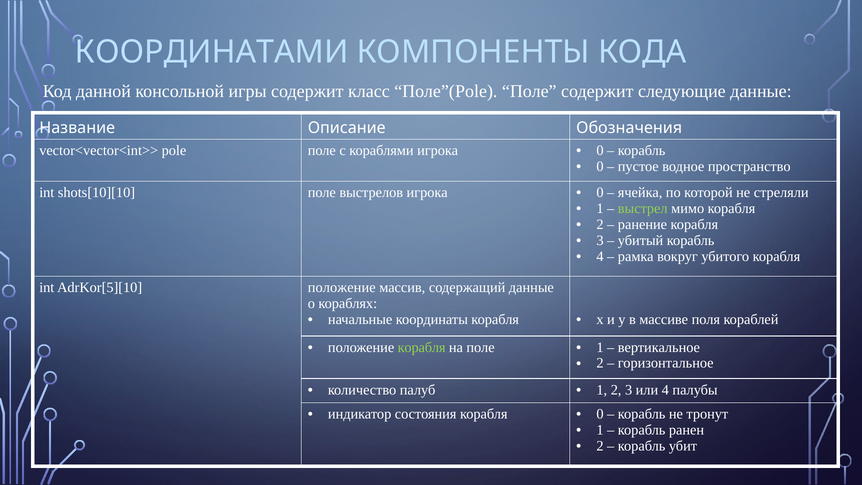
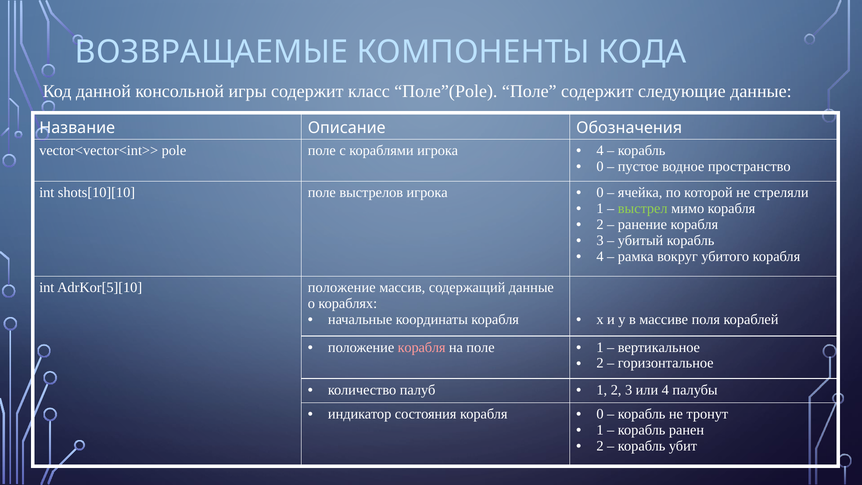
КООРДИНАТАМИ: КООРДИНАТАМИ -> ВОЗВРАЩАЕМЫЕ
0 at (600, 151): 0 -> 4
корабля at (422, 347) colour: light green -> pink
